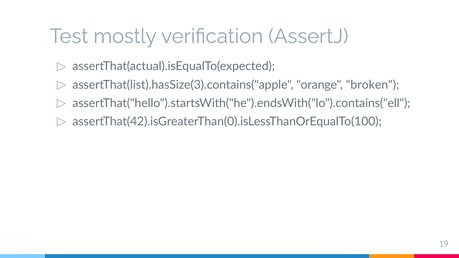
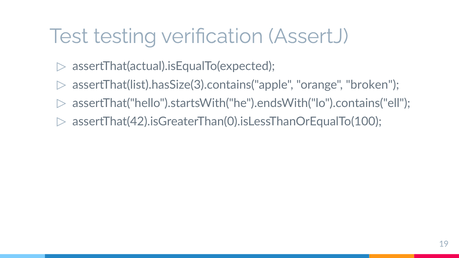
mostly: mostly -> testing
